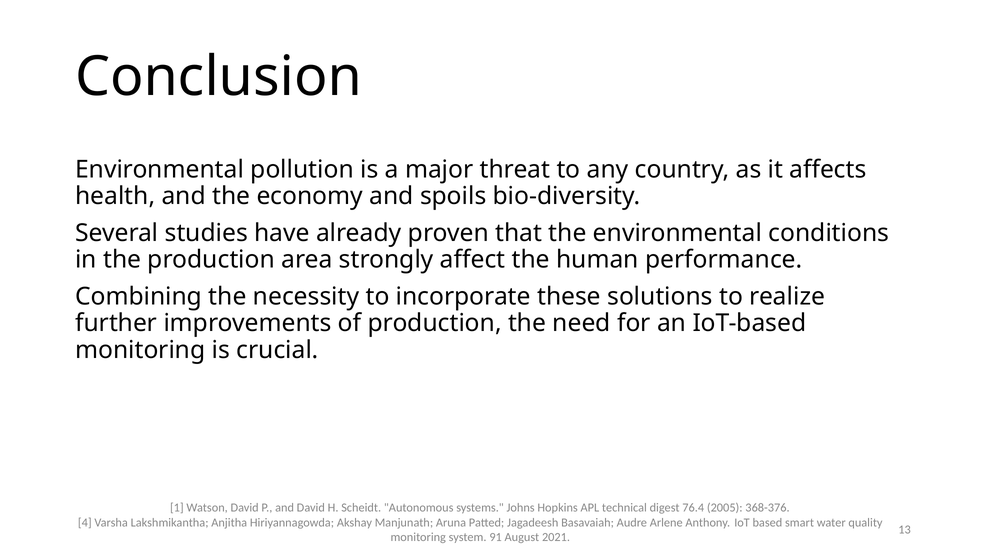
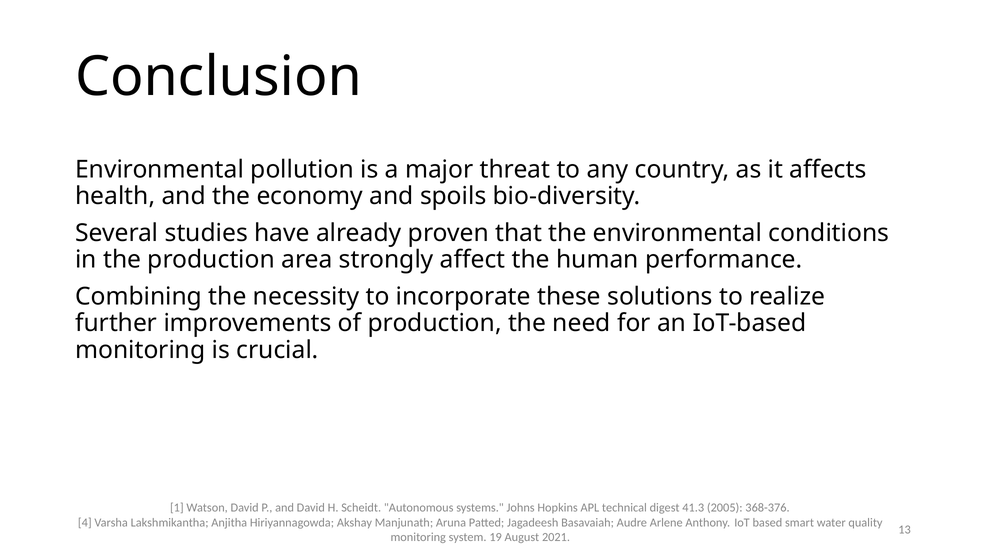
76.4: 76.4 -> 41.3
91: 91 -> 19
